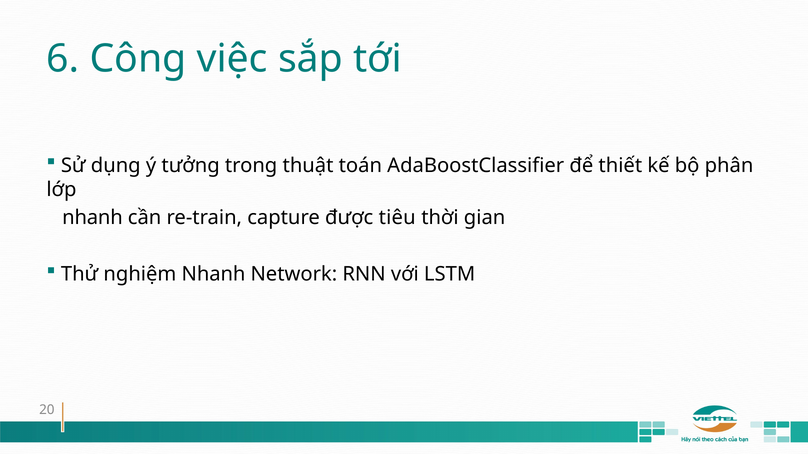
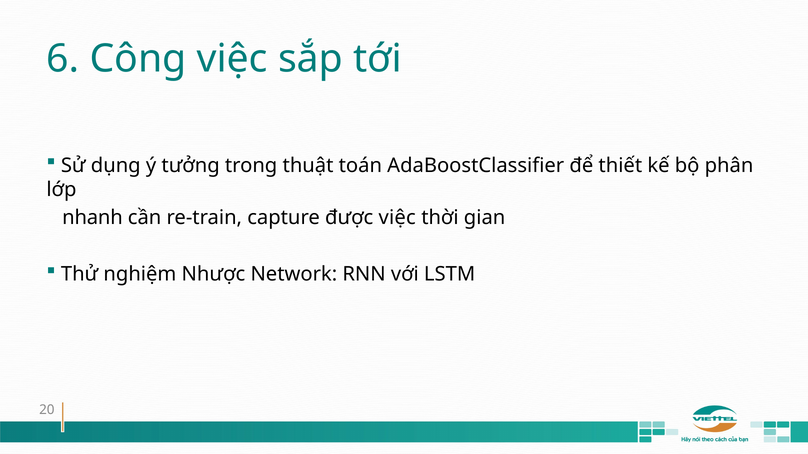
được tiêu: tiêu -> việc
nghiệm Nhanh: Nhanh -> Nhược
